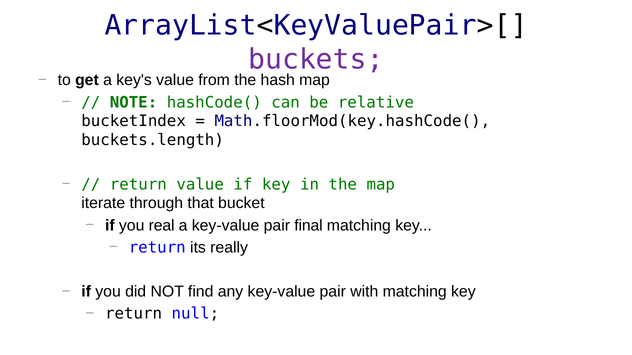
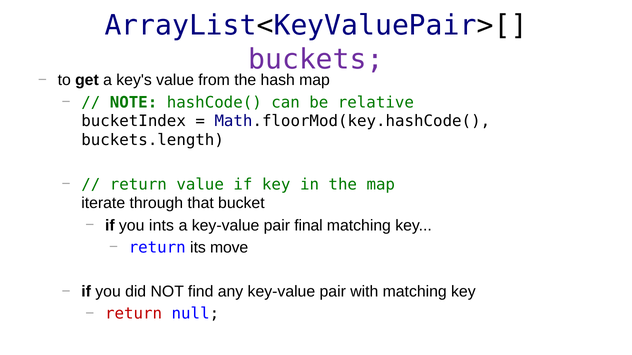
real: real -> ints
really: really -> move
return at (134, 314) colour: black -> red
